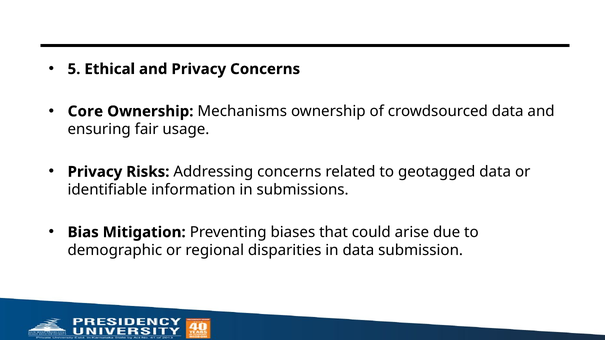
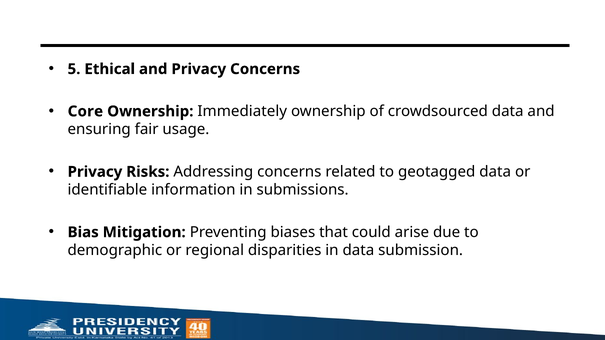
Mechanisms: Mechanisms -> Immediately
